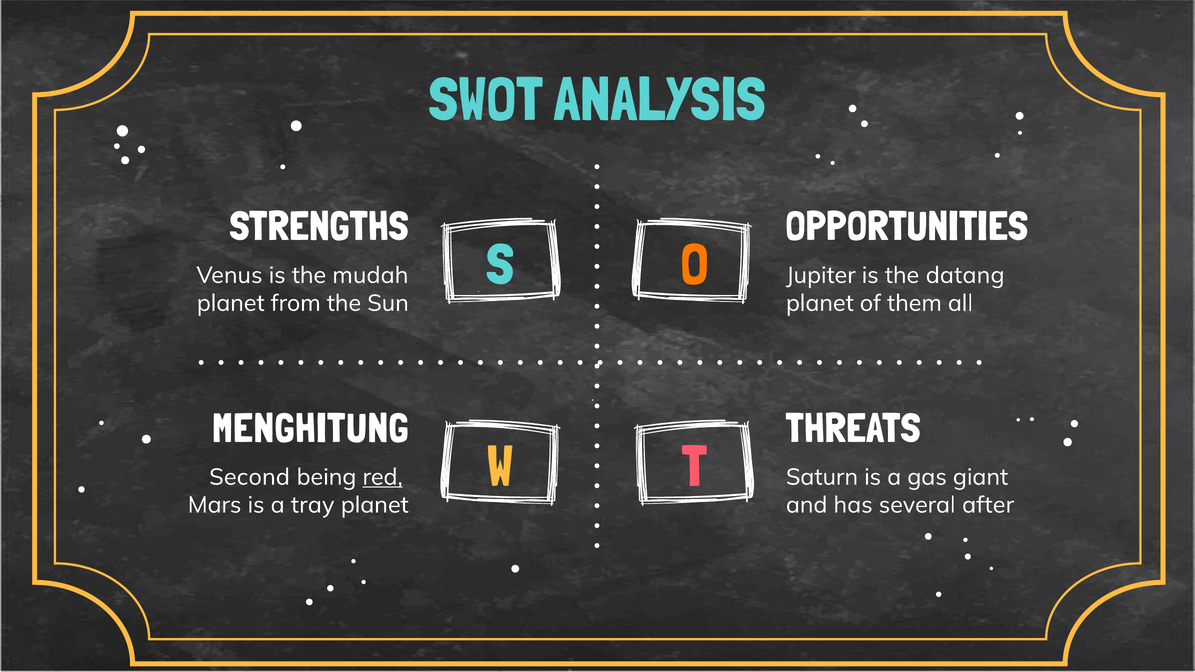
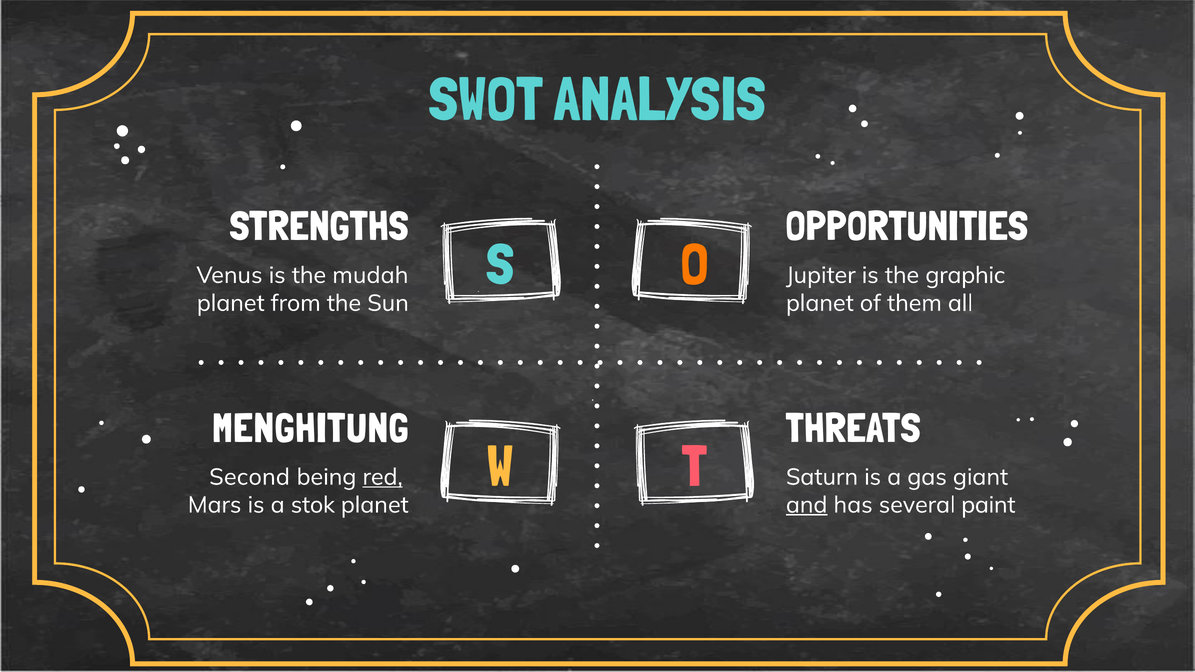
datang: datang -> graphic
tray: tray -> stok
and underline: none -> present
after: after -> paint
